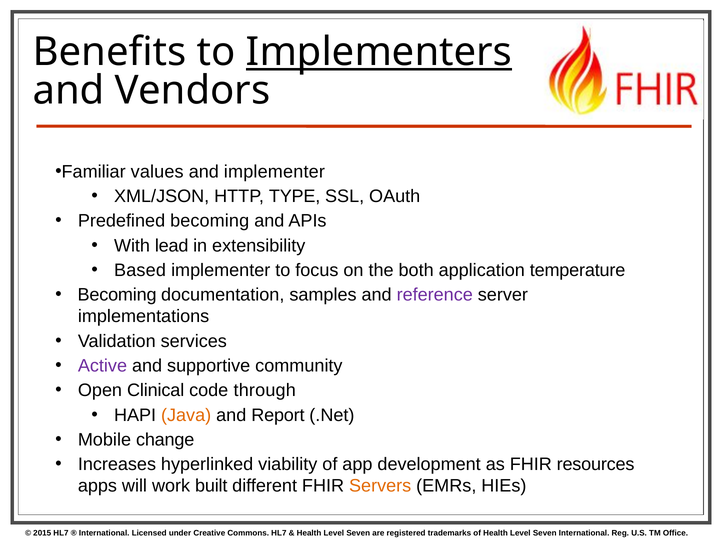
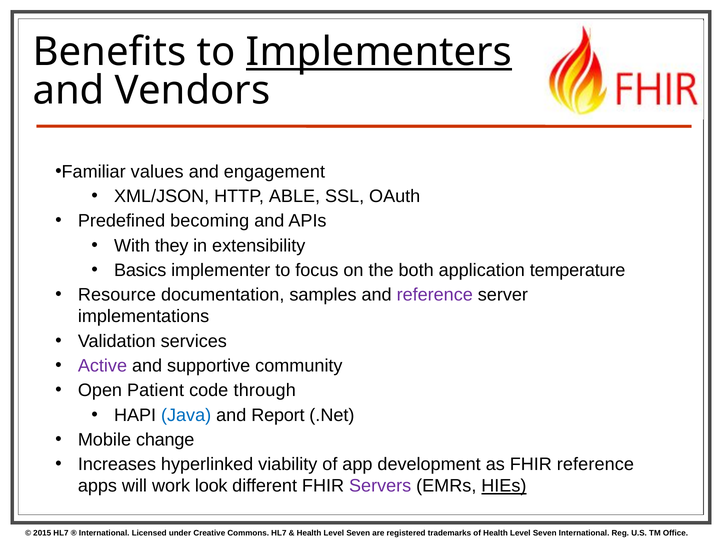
and implementer: implementer -> engagement
TYPE: TYPE -> ABLE
lead: lead -> they
Based: Based -> Basics
Becoming at (117, 295): Becoming -> Resource
Clinical: Clinical -> Patient
Java colour: orange -> blue
FHIR resources: resources -> reference
built: built -> look
Servers colour: orange -> purple
HIEs underline: none -> present
